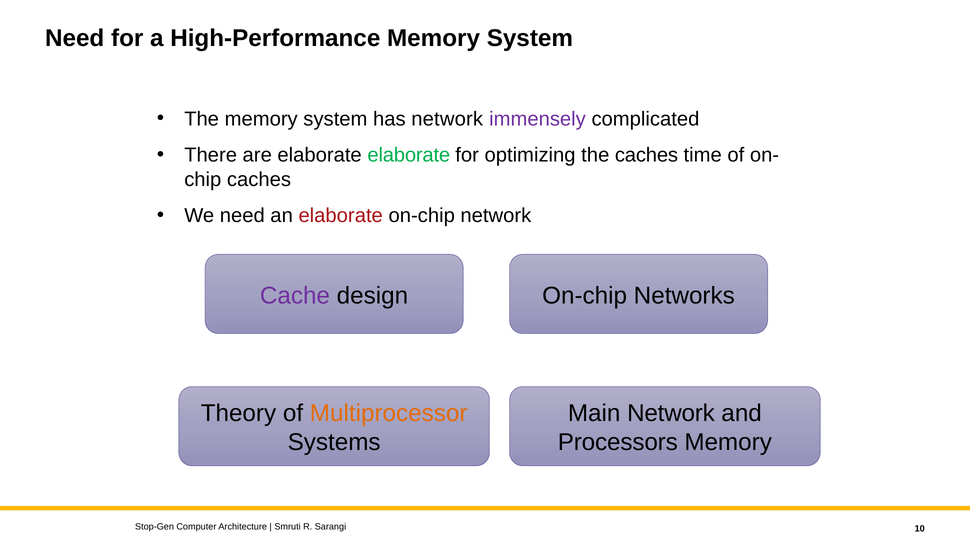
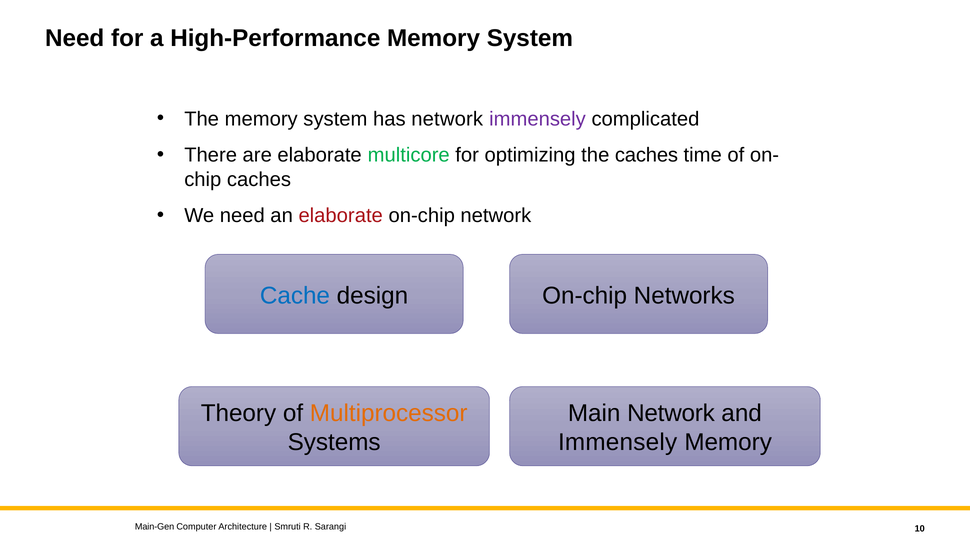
elaborate elaborate: elaborate -> multicore
Cache colour: purple -> blue
Processors at (618, 443): Processors -> Immensely
Stop-Gen: Stop-Gen -> Main-Gen
